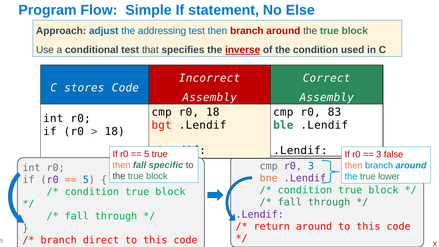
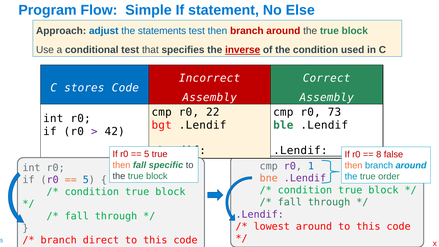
addressing: addressing -> statements
r0 18: 18 -> 22
83: 83 -> 73
18 at (115, 131): 18 -> 42
3 at (379, 155): 3 -> 8
r0 3: 3 -> 1
lower: lower -> order
return: return -> lowest
